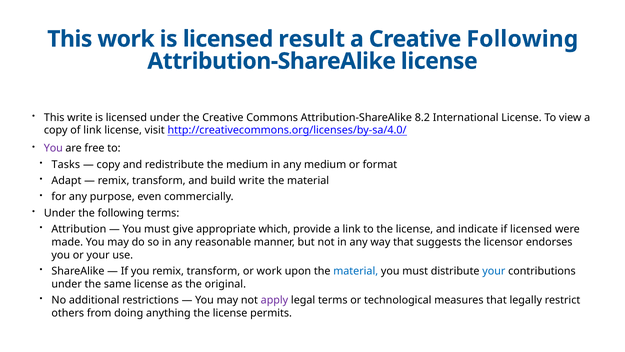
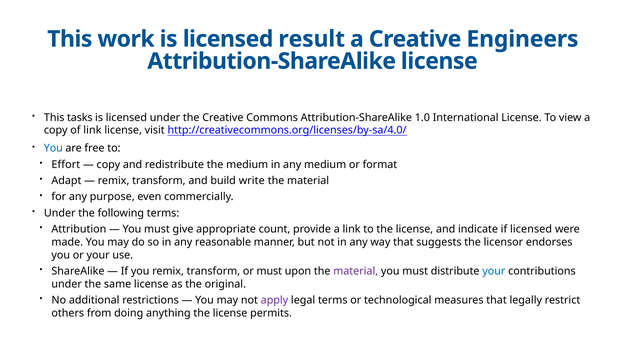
Creative Following: Following -> Engineers
This write: write -> tasks
8.2: 8.2 -> 1.0
You at (53, 148) colour: purple -> blue
Tasks: Tasks -> Effort
which: which -> count
or work: work -> must
material at (356, 271) colour: blue -> purple
